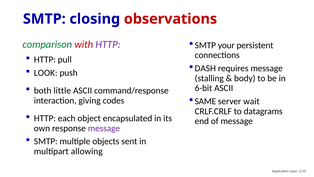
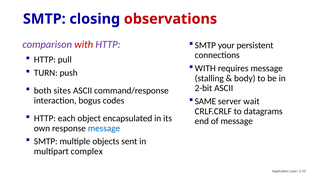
comparison colour: green -> purple
DASH at (205, 68): DASH -> WITH
LOOK: LOOK -> TURN
6-bit: 6-bit -> 2-bit
little: little -> sites
giving: giving -> bogus
message at (104, 128) colour: purple -> blue
allowing: allowing -> complex
